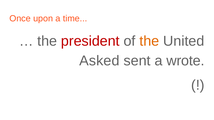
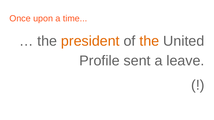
president colour: red -> orange
Asked: Asked -> Profile
wrote: wrote -> leave
